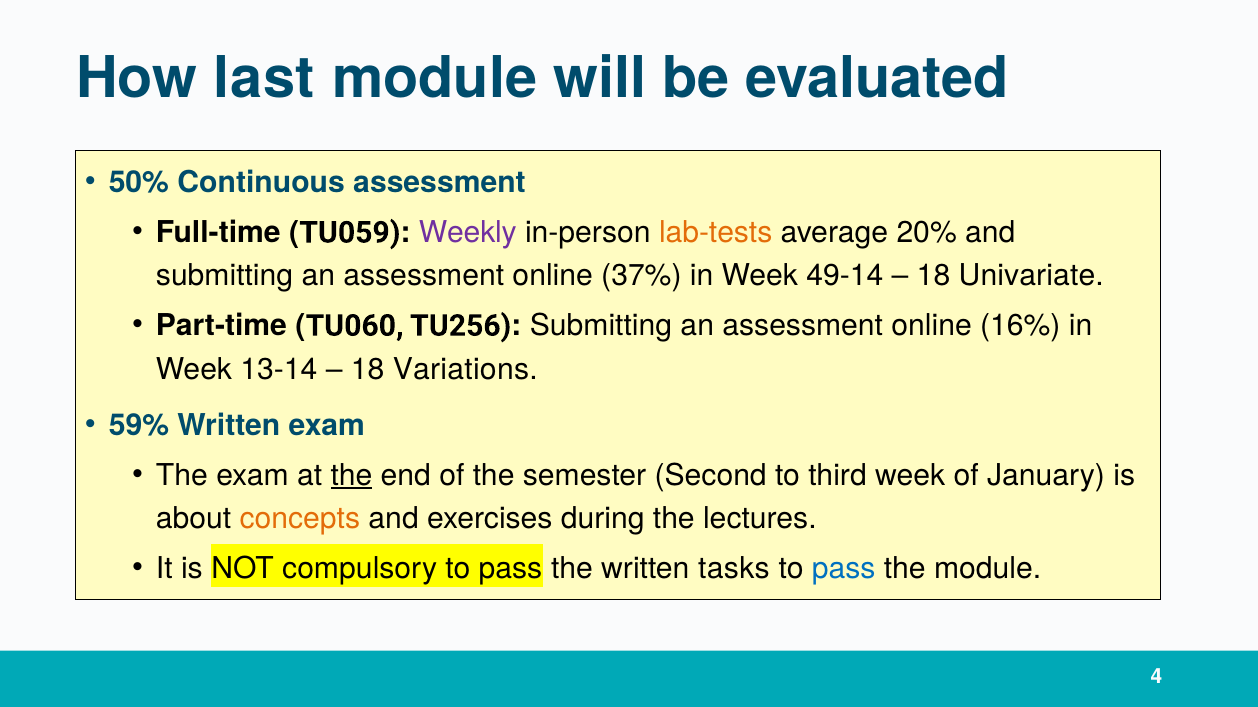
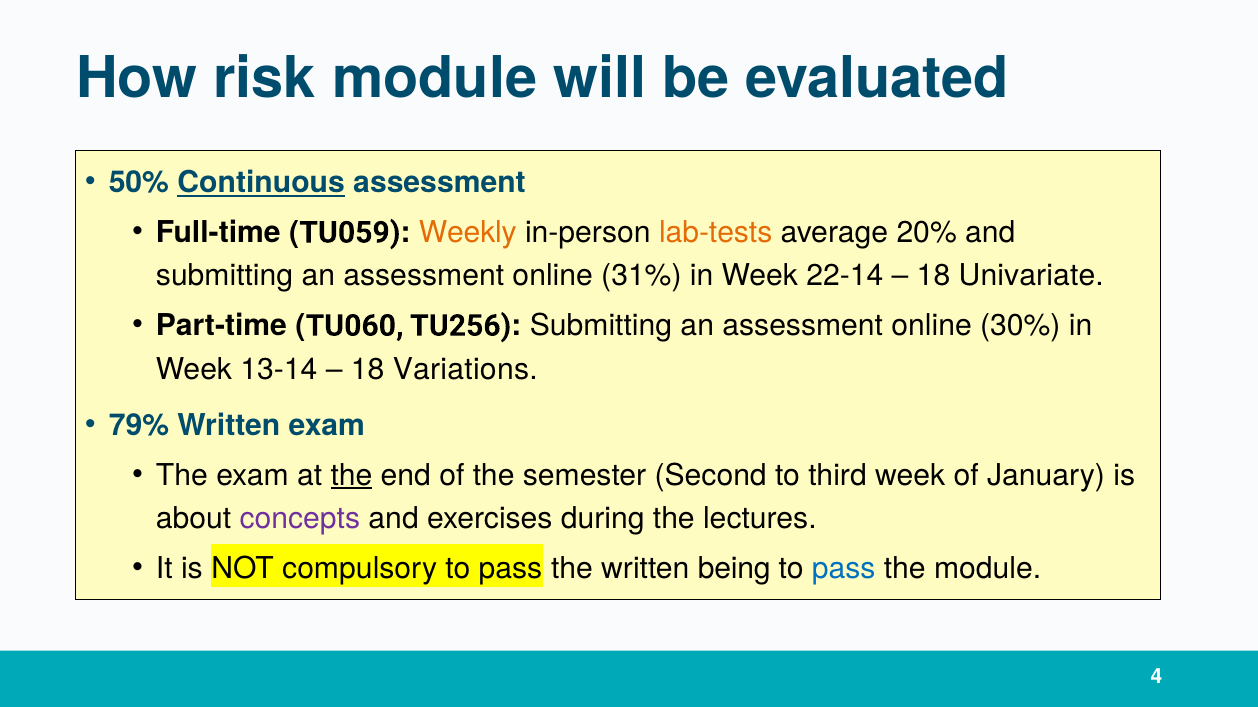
last: last -> risk
Continuous underline: none -> present
Weekly colour: purple -> orange
37%: 37% -> 31%
49-14: 49-14 -> 22-14
16%: 16% -> 30%
59%: 59% -> 79%
concepts colour: orange -> purple
tasks: tasks -> being
